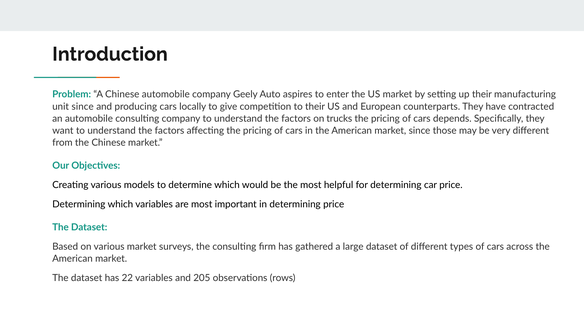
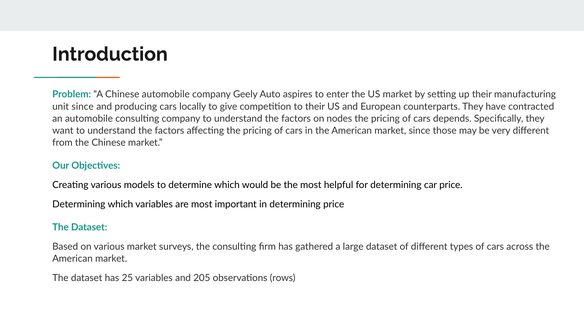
trucks: trucks -> nodes
22: 22 -> 25
